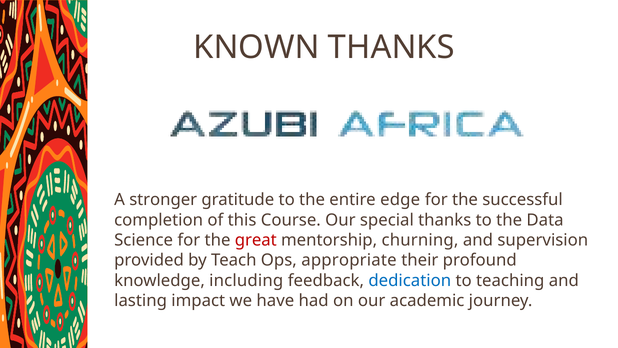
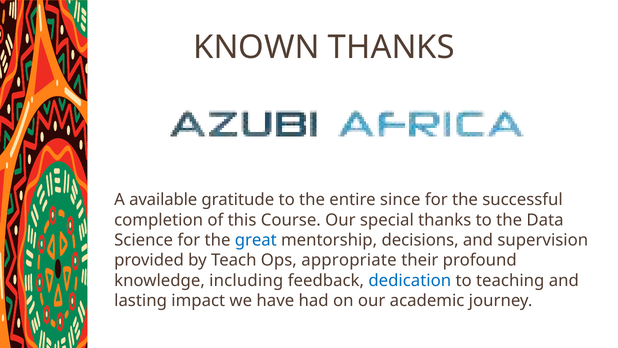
stronger: stronger -> available
edge: edge -> since
great colour: red -> blue
churning: churning -> decisions
